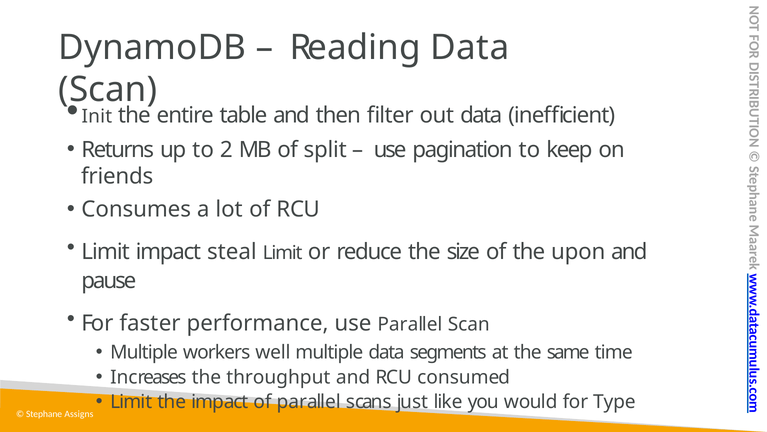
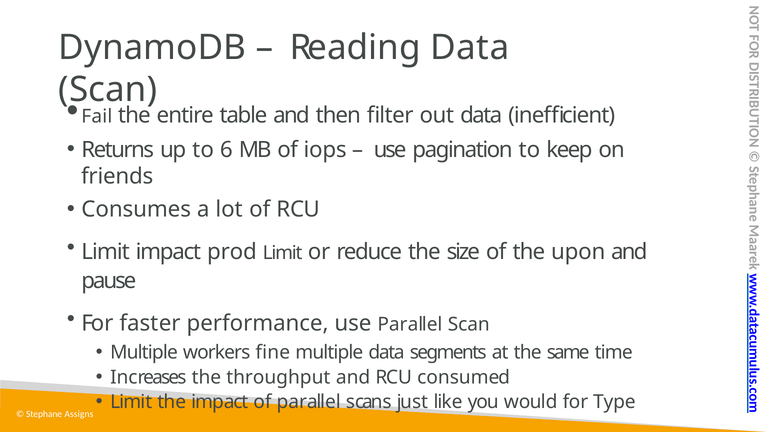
Init: Init -> Fail
2: 2 -> 6
split: split -> iops
steal: steal -> prod
well: well -> fine
